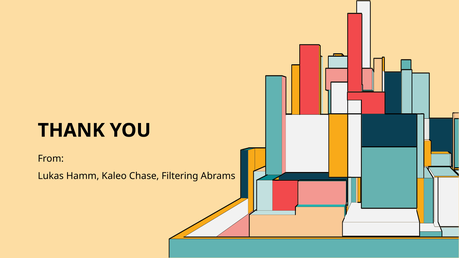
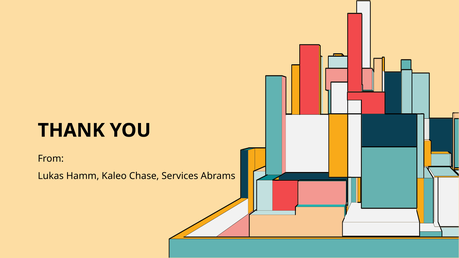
Filtering: Filtering -> Services
